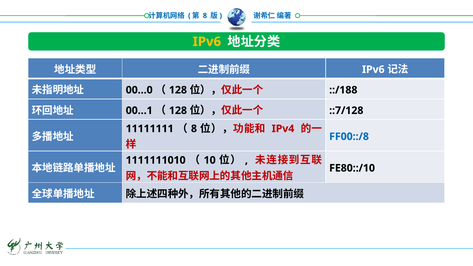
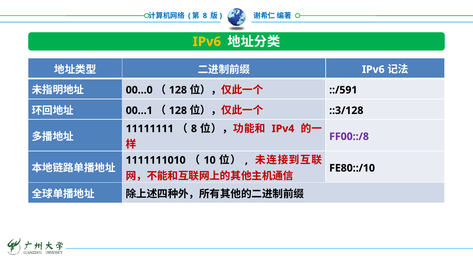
::/188: ::/188 -> ::/591
::7/128: ::7/128 -> ::3/128
FF00::/8 colour: blue -> purple
